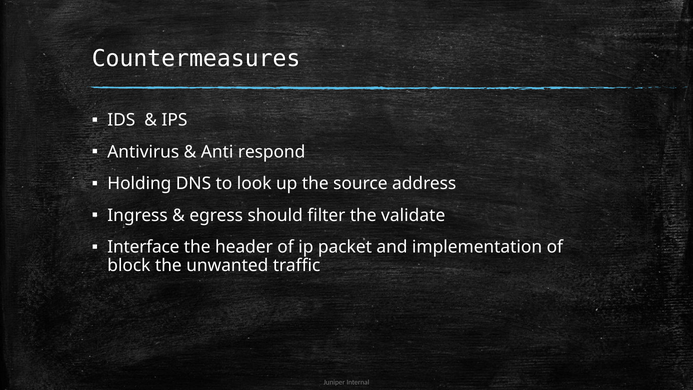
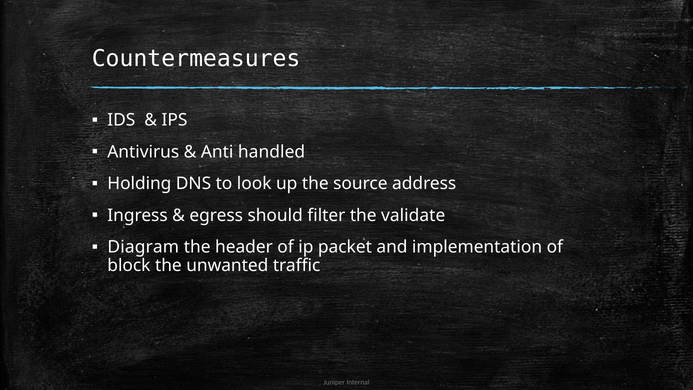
respond: respond -> handled
Interface: Interface -> Diagram
